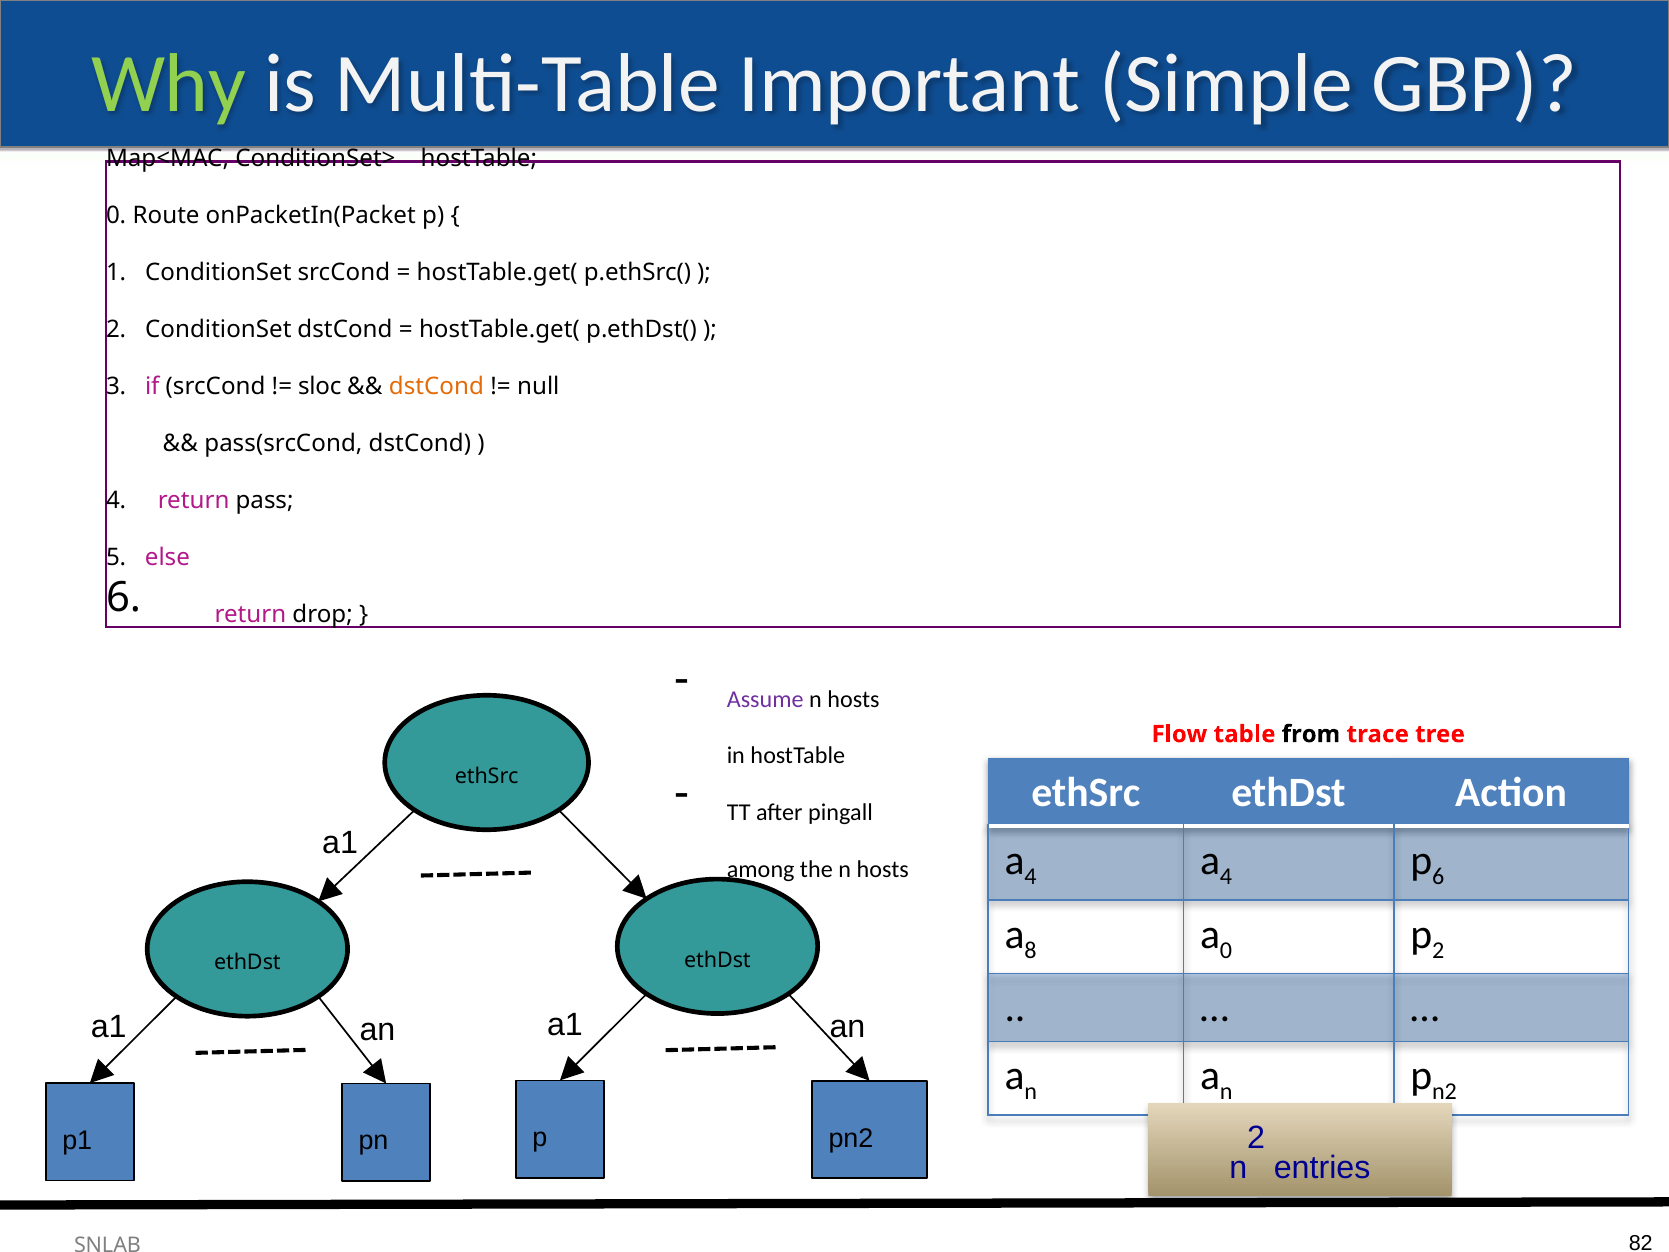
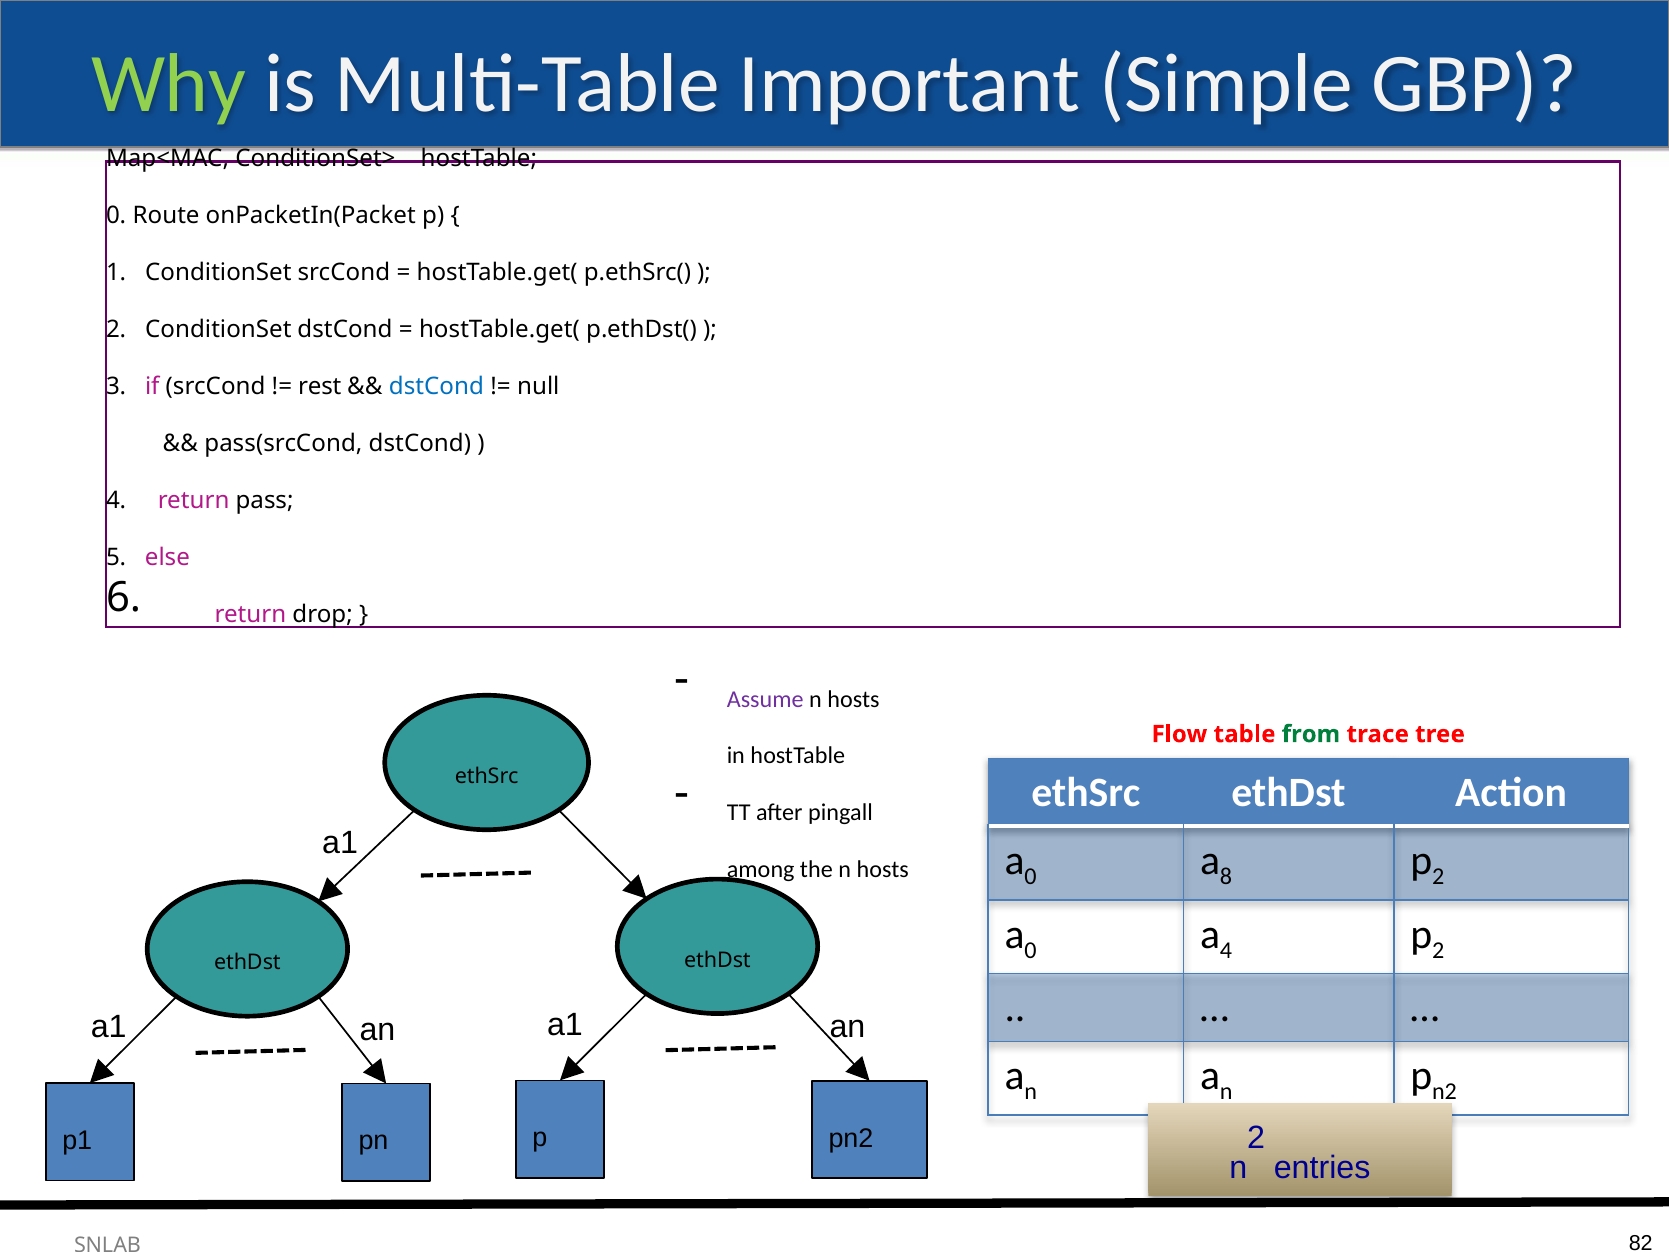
sloc: sloc -> rest
dstCond at (436, 386) colour: orange -> blue
from colour: black -> green
4 at (1030, 877): 4 -> 0
4 at (1226, 877): 4 -> 8
6 at (1438, 877): 6 -> 2
8 at (1030, 950): 8 -> 0
0 at (1226, 950): 0 -> 4
